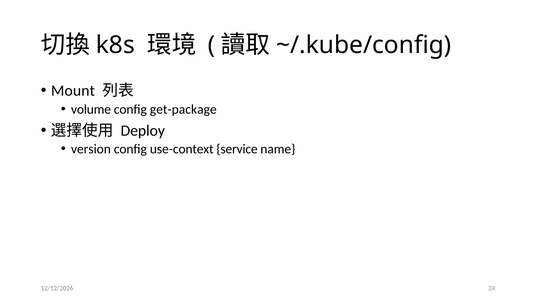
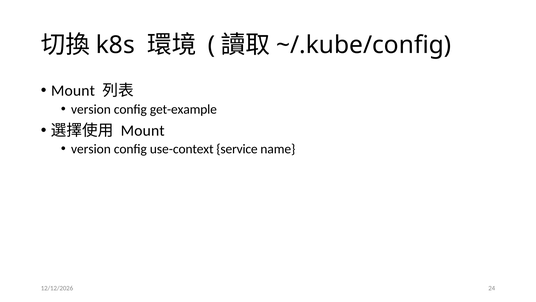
volume at (91, 109): volume -> version
get-package: get-package -> get-example
Deploy at (143, 130): Deploy -> Mount
